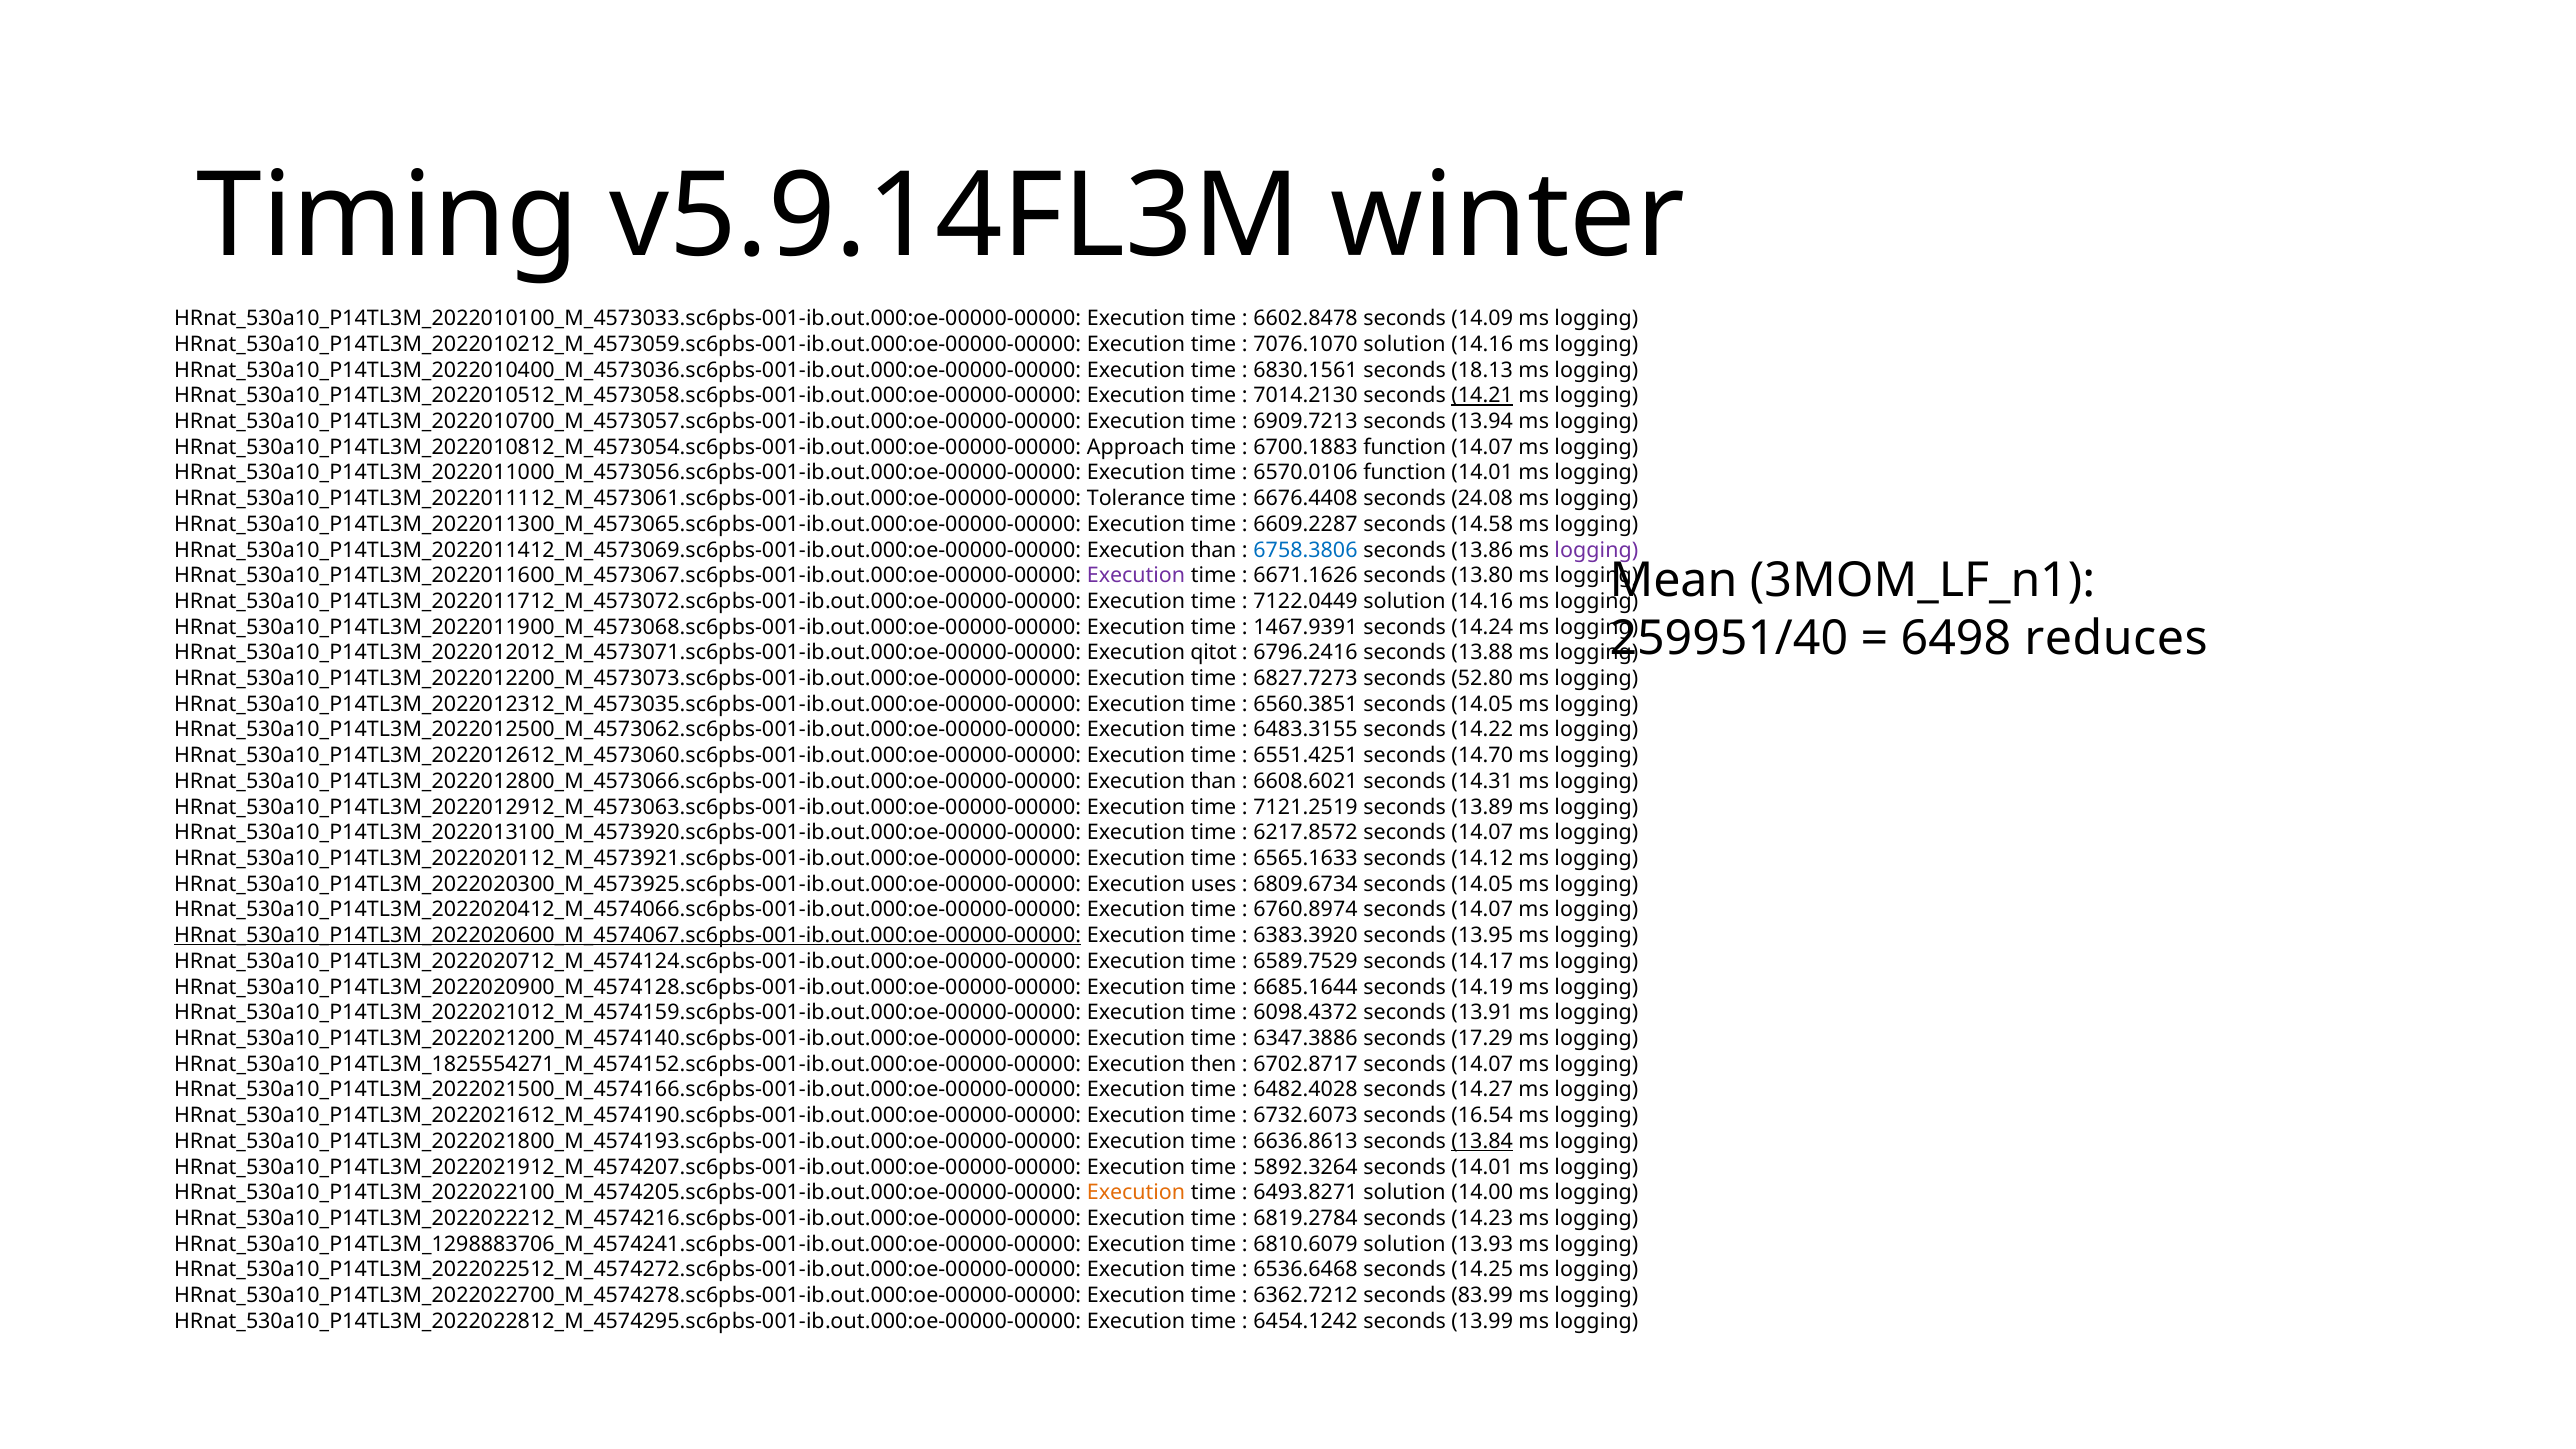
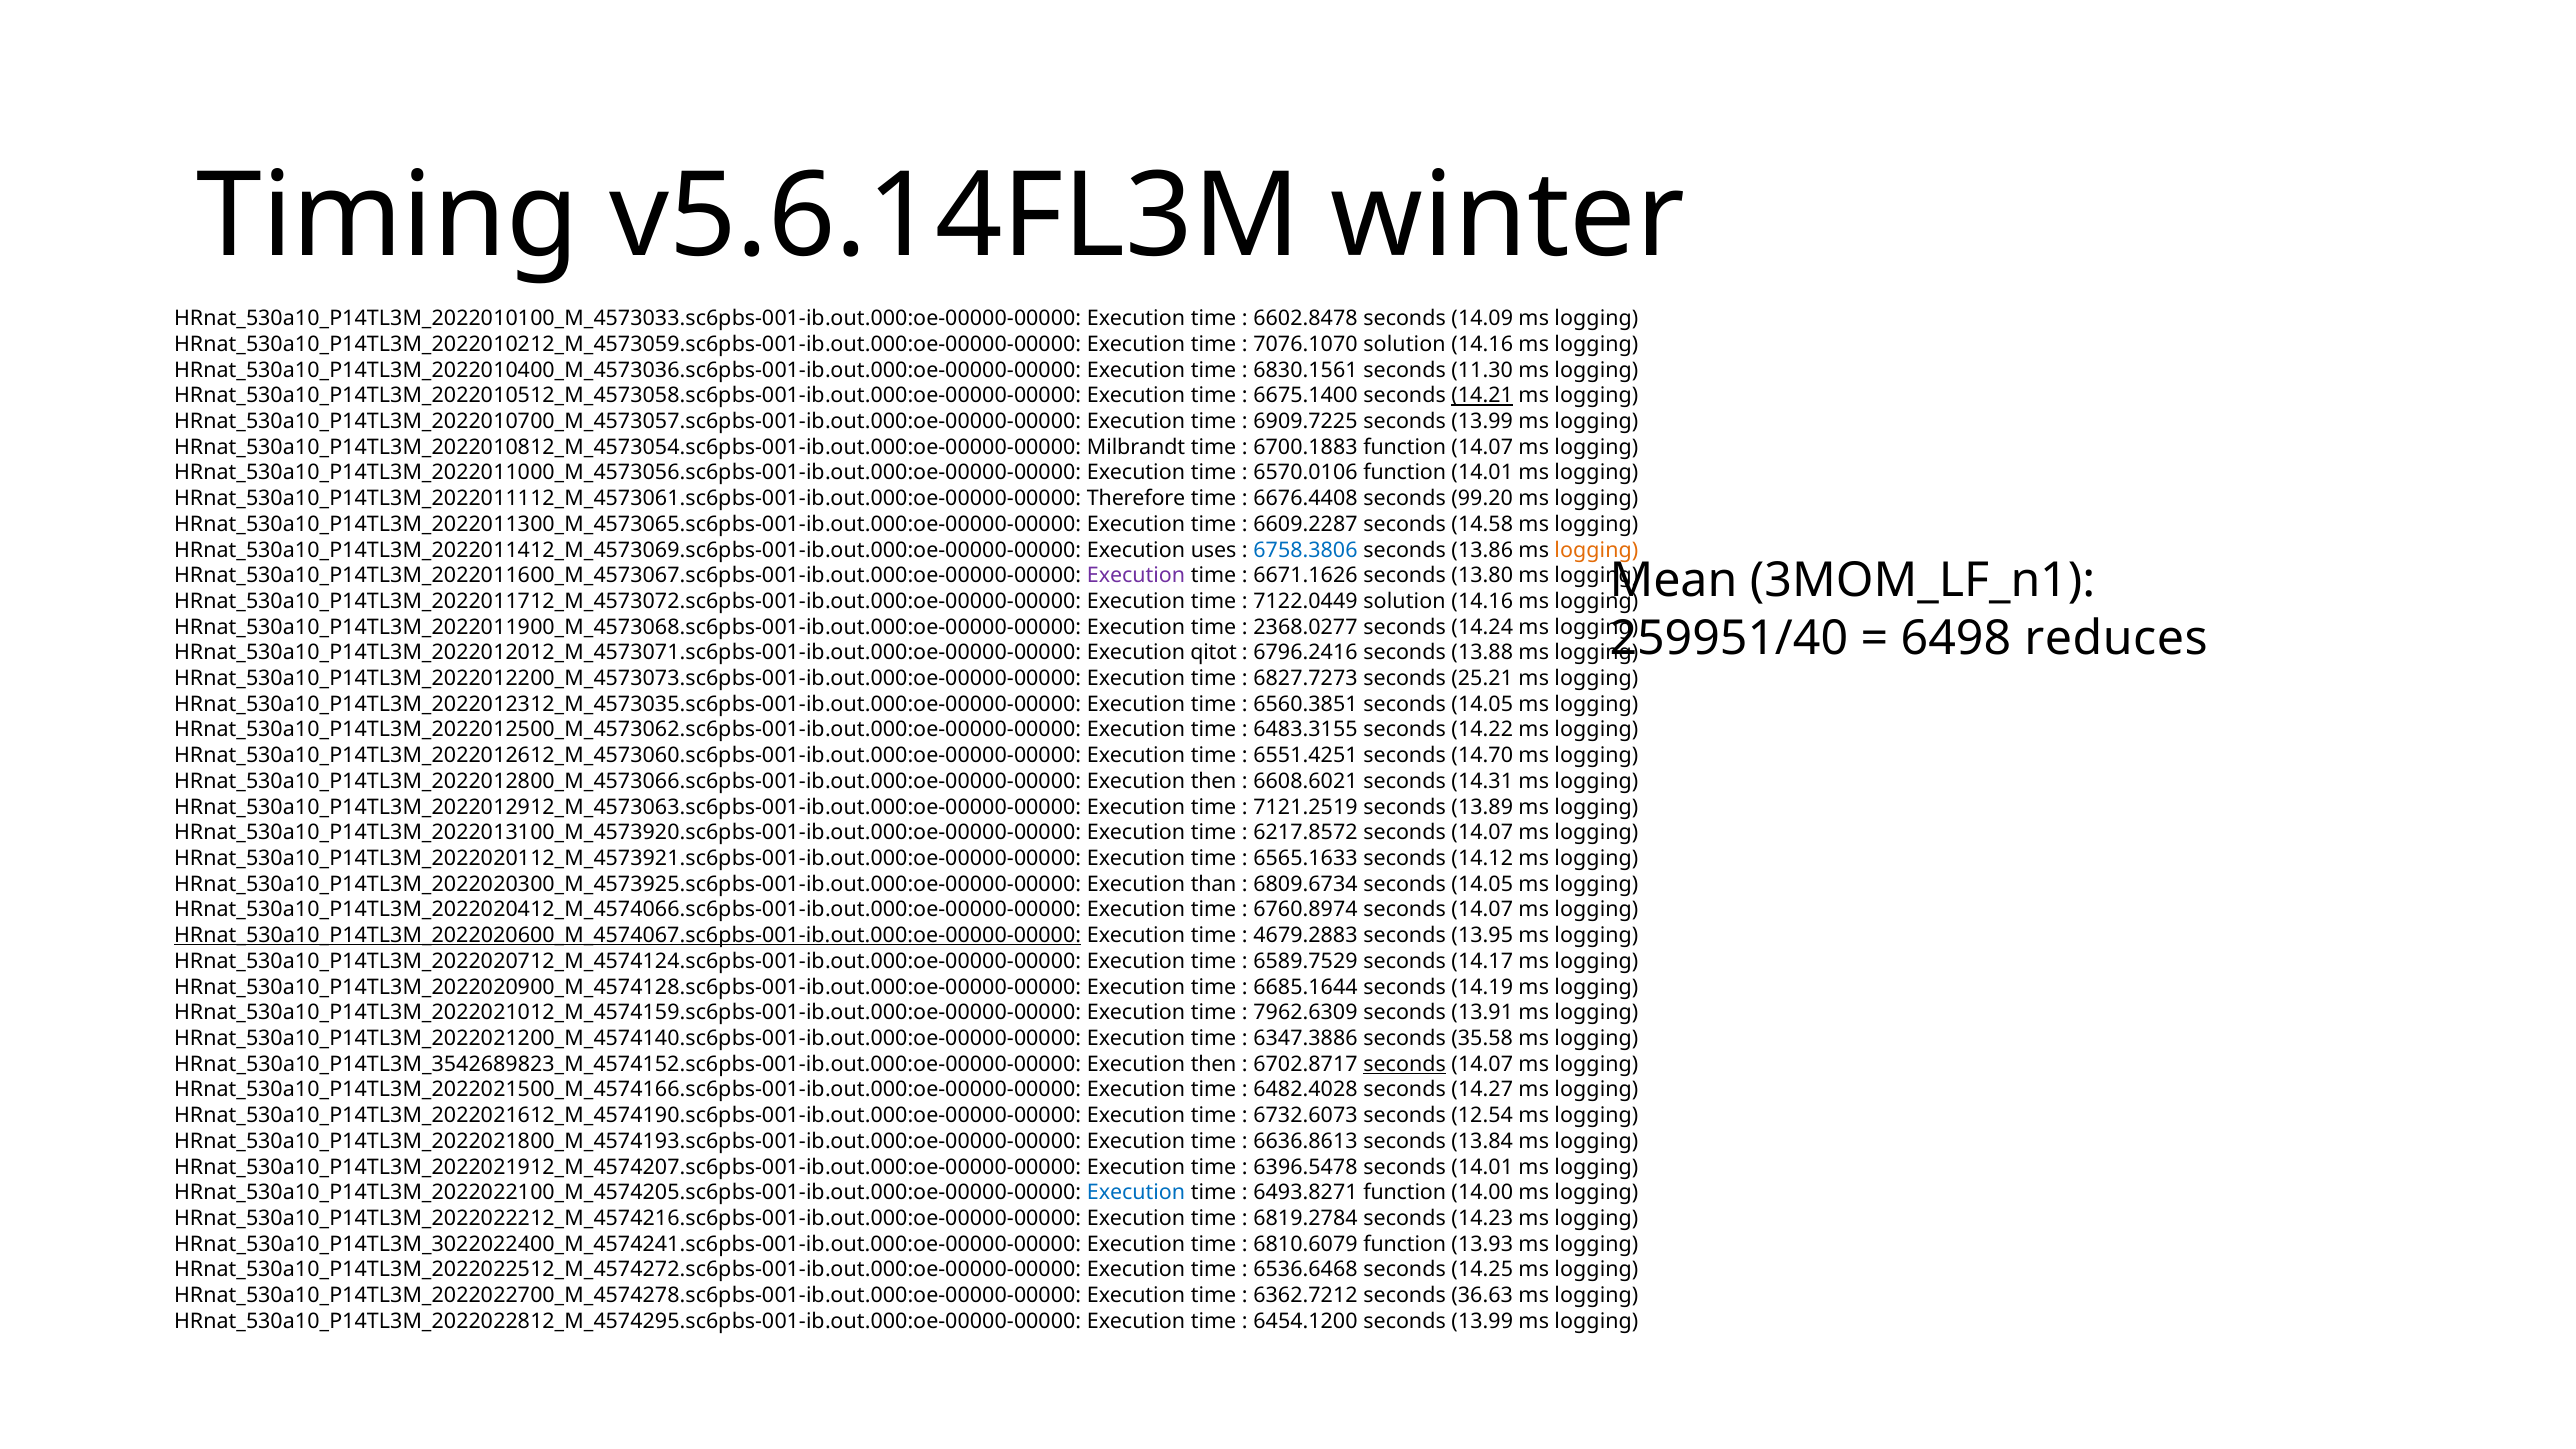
v5.9.14FL3M: v5.9.14FL3M -> v5.6.14FL3M
18.13: 18.13 -> 11.30
7014.2130: 7014.2130 -> 6675.1400
6909.7213: 6909.7213 -> 6909.7225
13.94 at (1482, 421): 13.94 -> 13.99
Approach: Approach -> Milbrandt
Tolerance: Tolerance -> Therefore
24.08: 24.08 -> 99.20
HRnat_530a10_P14TL3M_2022011412_M_4573069.sc6pbs-001-ib.out.000:oe-00000-00000 Execution than: than -> uses
logging at (1596, 550) colour: purple -> orange
1467.9391: 1467.9391 -> 2368.0277
52.80: 52.80 -> 25.21
HRnat_530a10_P14TL3M_2022012800_M_4573066.sc6pbs-001-ib.out.000:oe-00000-00000 Execution than: than -> then
uses: uses -> than
6383.3920: 6383.3920 -> 4679.2883
6098.4372: 6098.4372 -> 7962.6309
17.29: 17.29 -> 35.58
HRnat_530a10_P14TL3M_1825554271_M_4574152.sc6pbs-001-ib.out.000:oe-00000-00000: HRnat_530a10_P14TL3M_1825554271_M_4574152.sc6pbs-001-ib.out.000:oe-00000-00000 -> HRnat_530a10_P14TL3M_3542689823_M_4574152.sc6pbs-001-ib.out.000:oe-00000-00000
seconds at (1405, 1064) underline: none -> present
16.54: 16.54 -> 12.54
13.84 underline: present -> none
5892.3264: 5892.3264 -> 6396.5478
Execution at (1136, 1193) colour: orange -> blue
6493.8271 solution: solution -> function
HRnat_530a10_P14TL3M_1298883706_M_4574241.sc6pbs-001-ib.out.000:oe-00000-00000: HRnat_530a10_P14TL3M_1298883706_M_4574241.sc6pbs-001-ib.out.000:oe-00000-00000 -> HRnat_530a10_P14TL3M_3022022400_M_4574241.sc6pbs-001-ib.out.000:oe-00000-00000
6810.6079 solution: solution -> function
83.99: 83.99 -> 36.63
6454.1242: 6454.1242 -> 6454.1200
